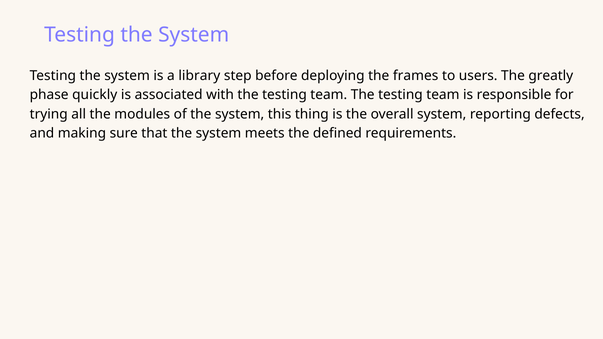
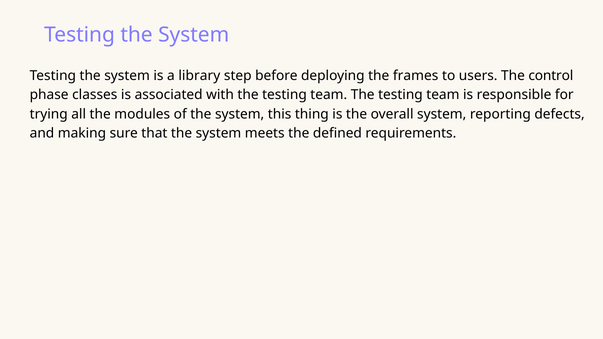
greatly: greatly -> control
quickly: quickly -> classes
